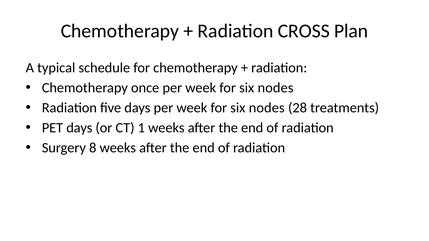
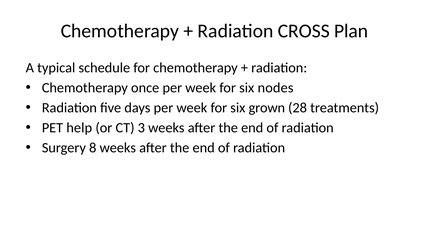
nodes at (267, 108): nodes -> grown
PET days: days -> help
1: 1 -> 3
